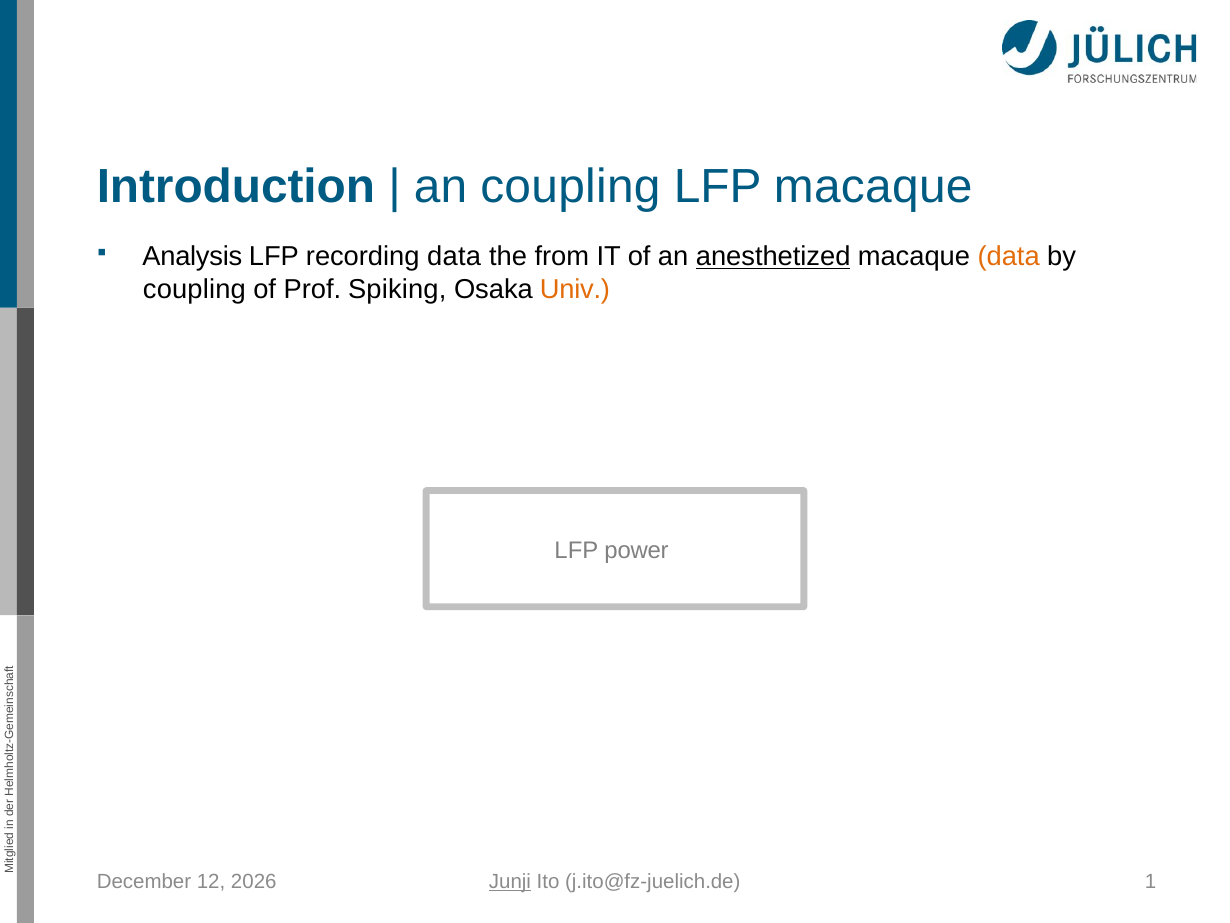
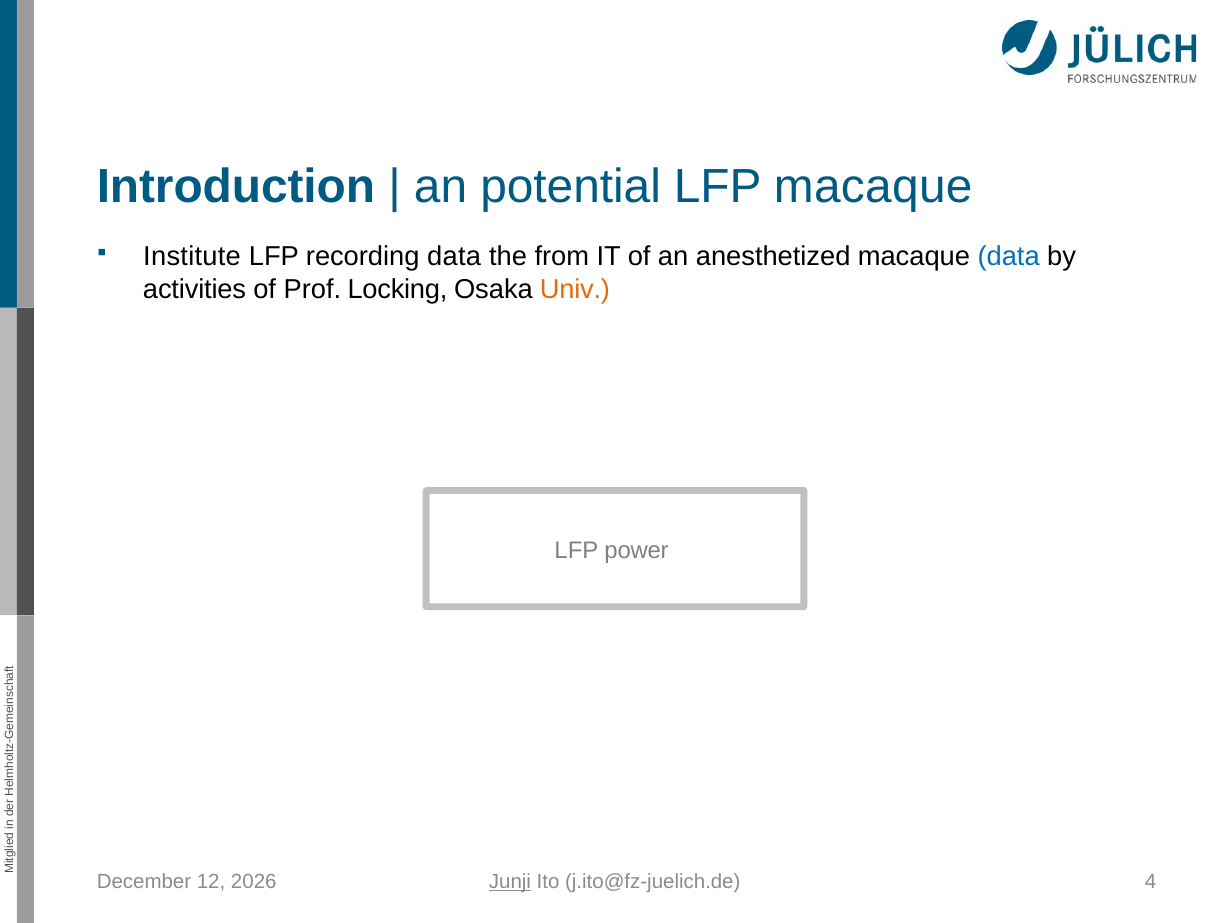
an coupling: coupling -> potential
Analysis: Analysis -> Institute
anesthetized underline: present -> none
data at (1009, 257) colour: orange -> blue
coupling at (194, 290): coupling -> activities
Spiking: Spiking -> Locking
1: 1 -> 4
